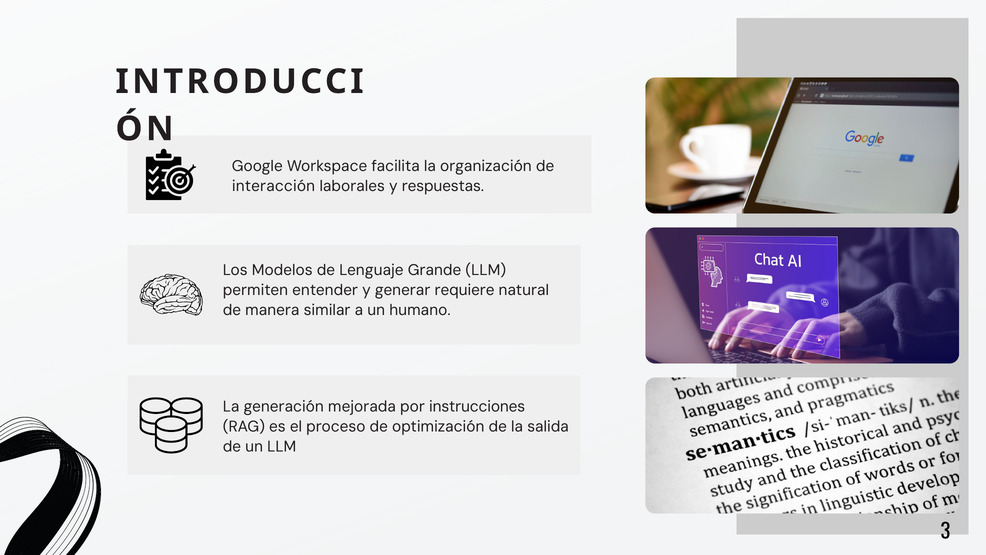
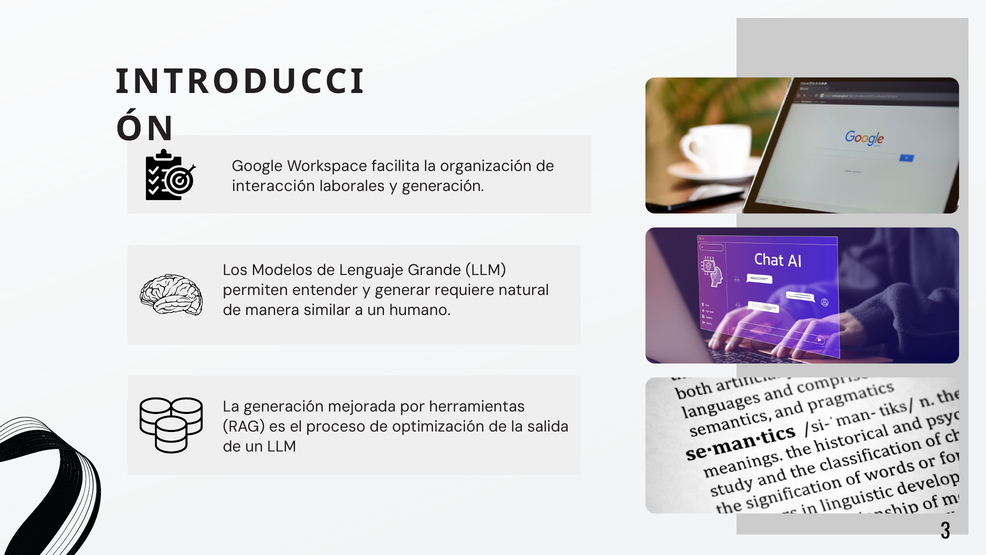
y respuestas: respuestas -> generación
instrucciones: instrucciones -> herramientas
